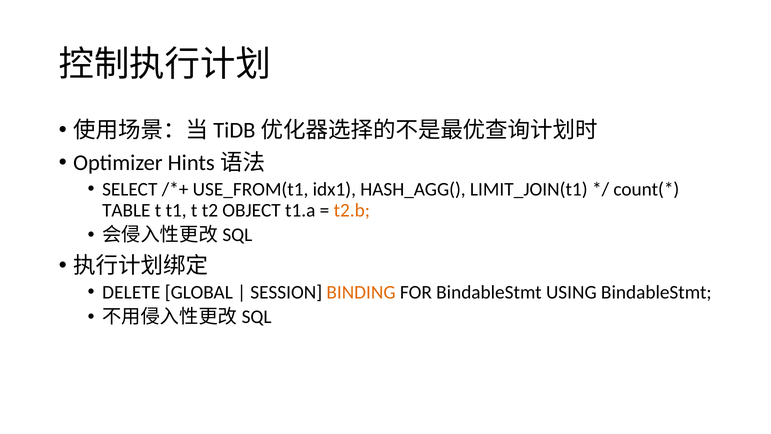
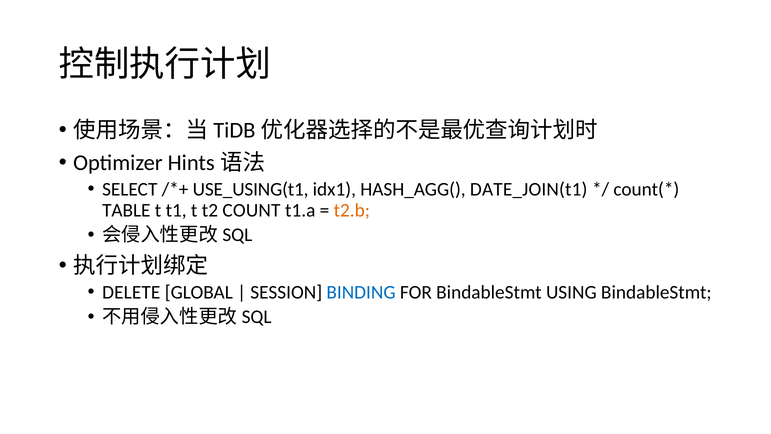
USE_FROM(t1: USE_FROM(t1 -> USE_USING(t1
LIMIT_JOIN(t1: LIMIT_JOIN(t1 -> DATE_JOIN(t1
OBJECT: OBJECT -> COUNT
BINDING colour: orange -> blue
